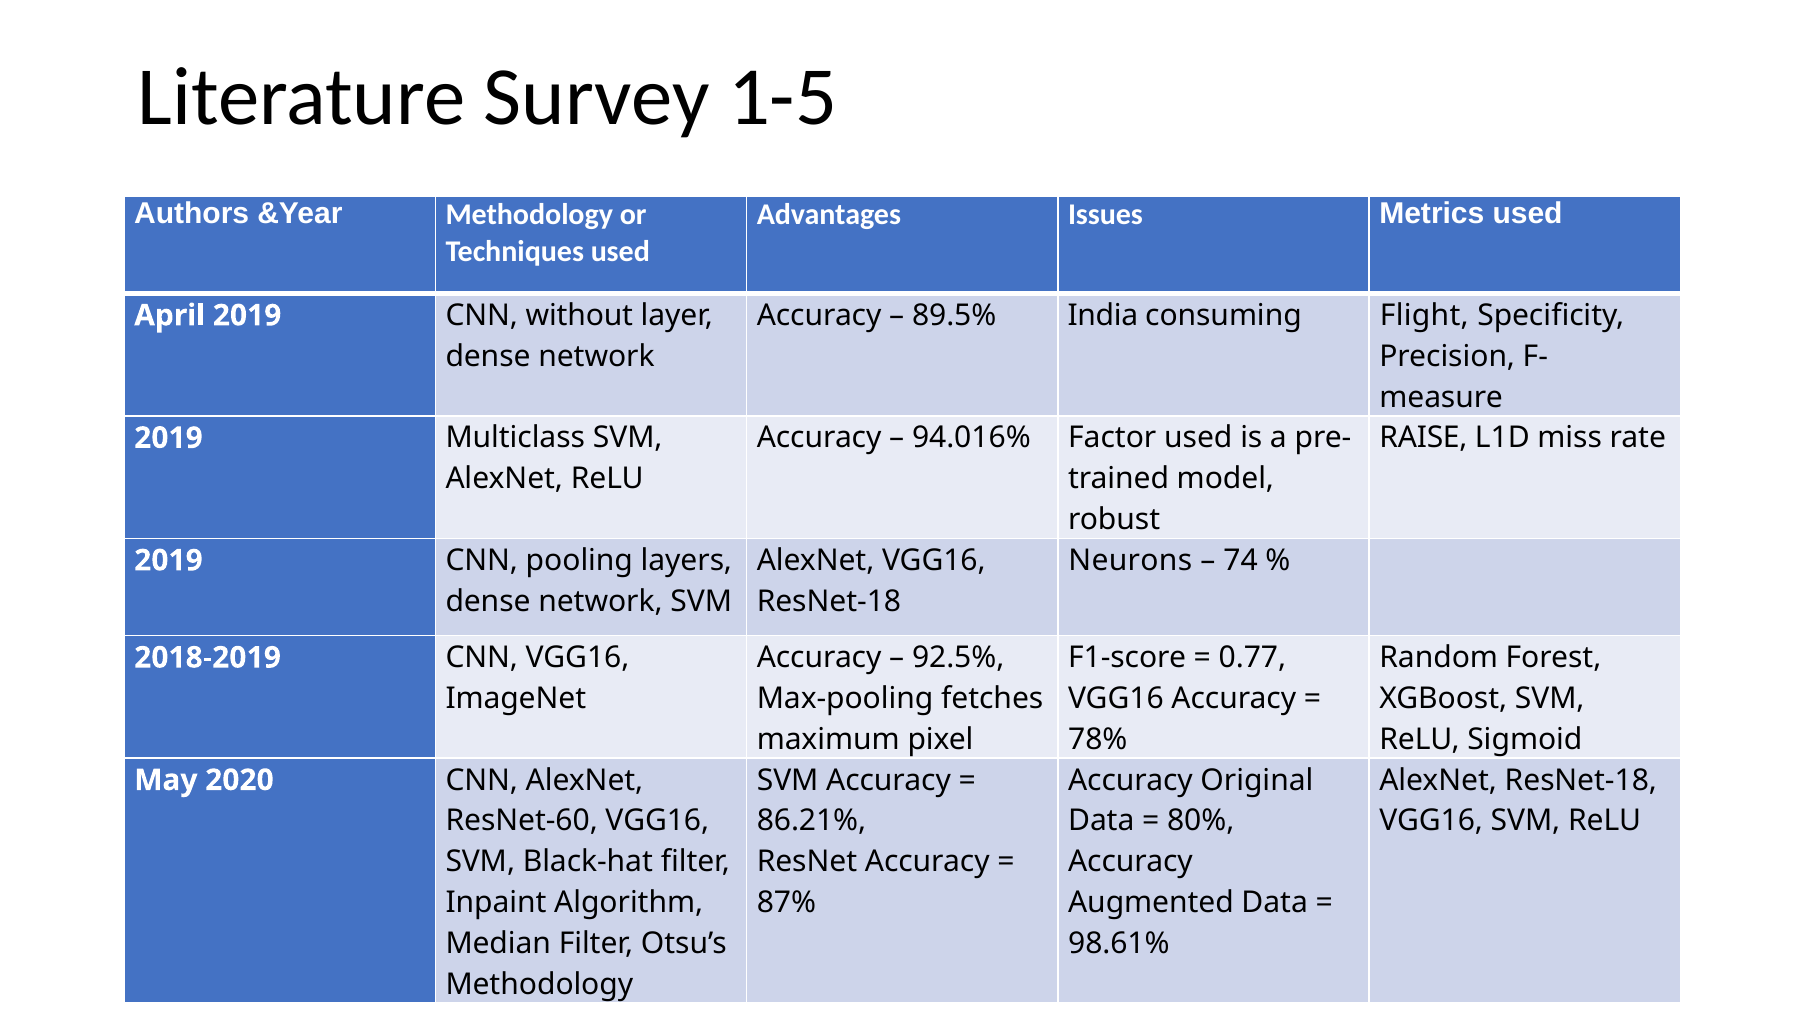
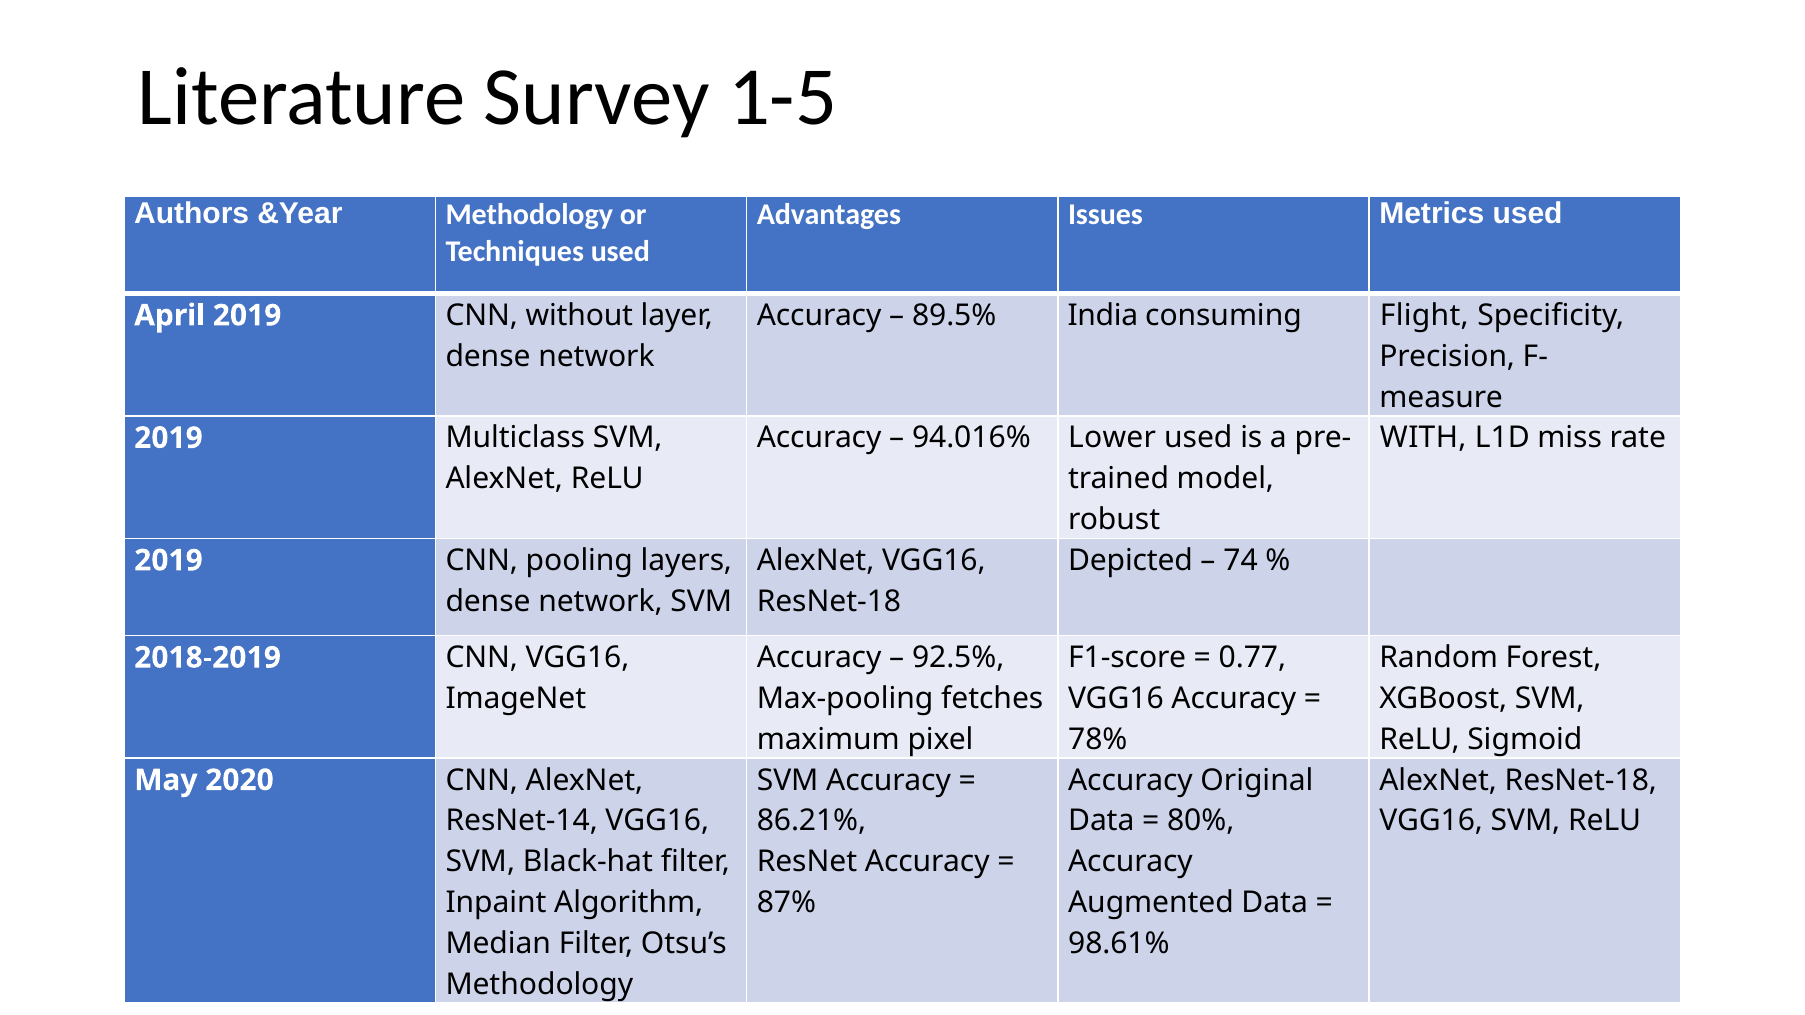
Factor: Factor -> Lower
RAISE: RAISE -> WITH
Neurons: Neurons -> Depicted
ResNet-60: ResNet-60 -> ResNet-14
